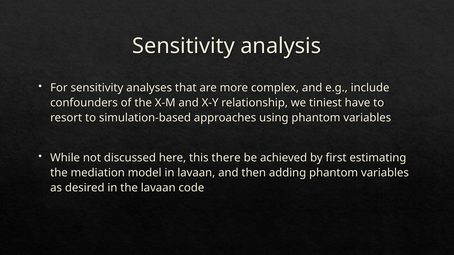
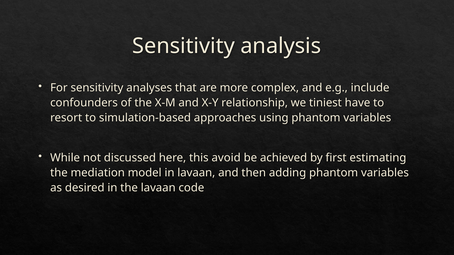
there: there -> avoid
